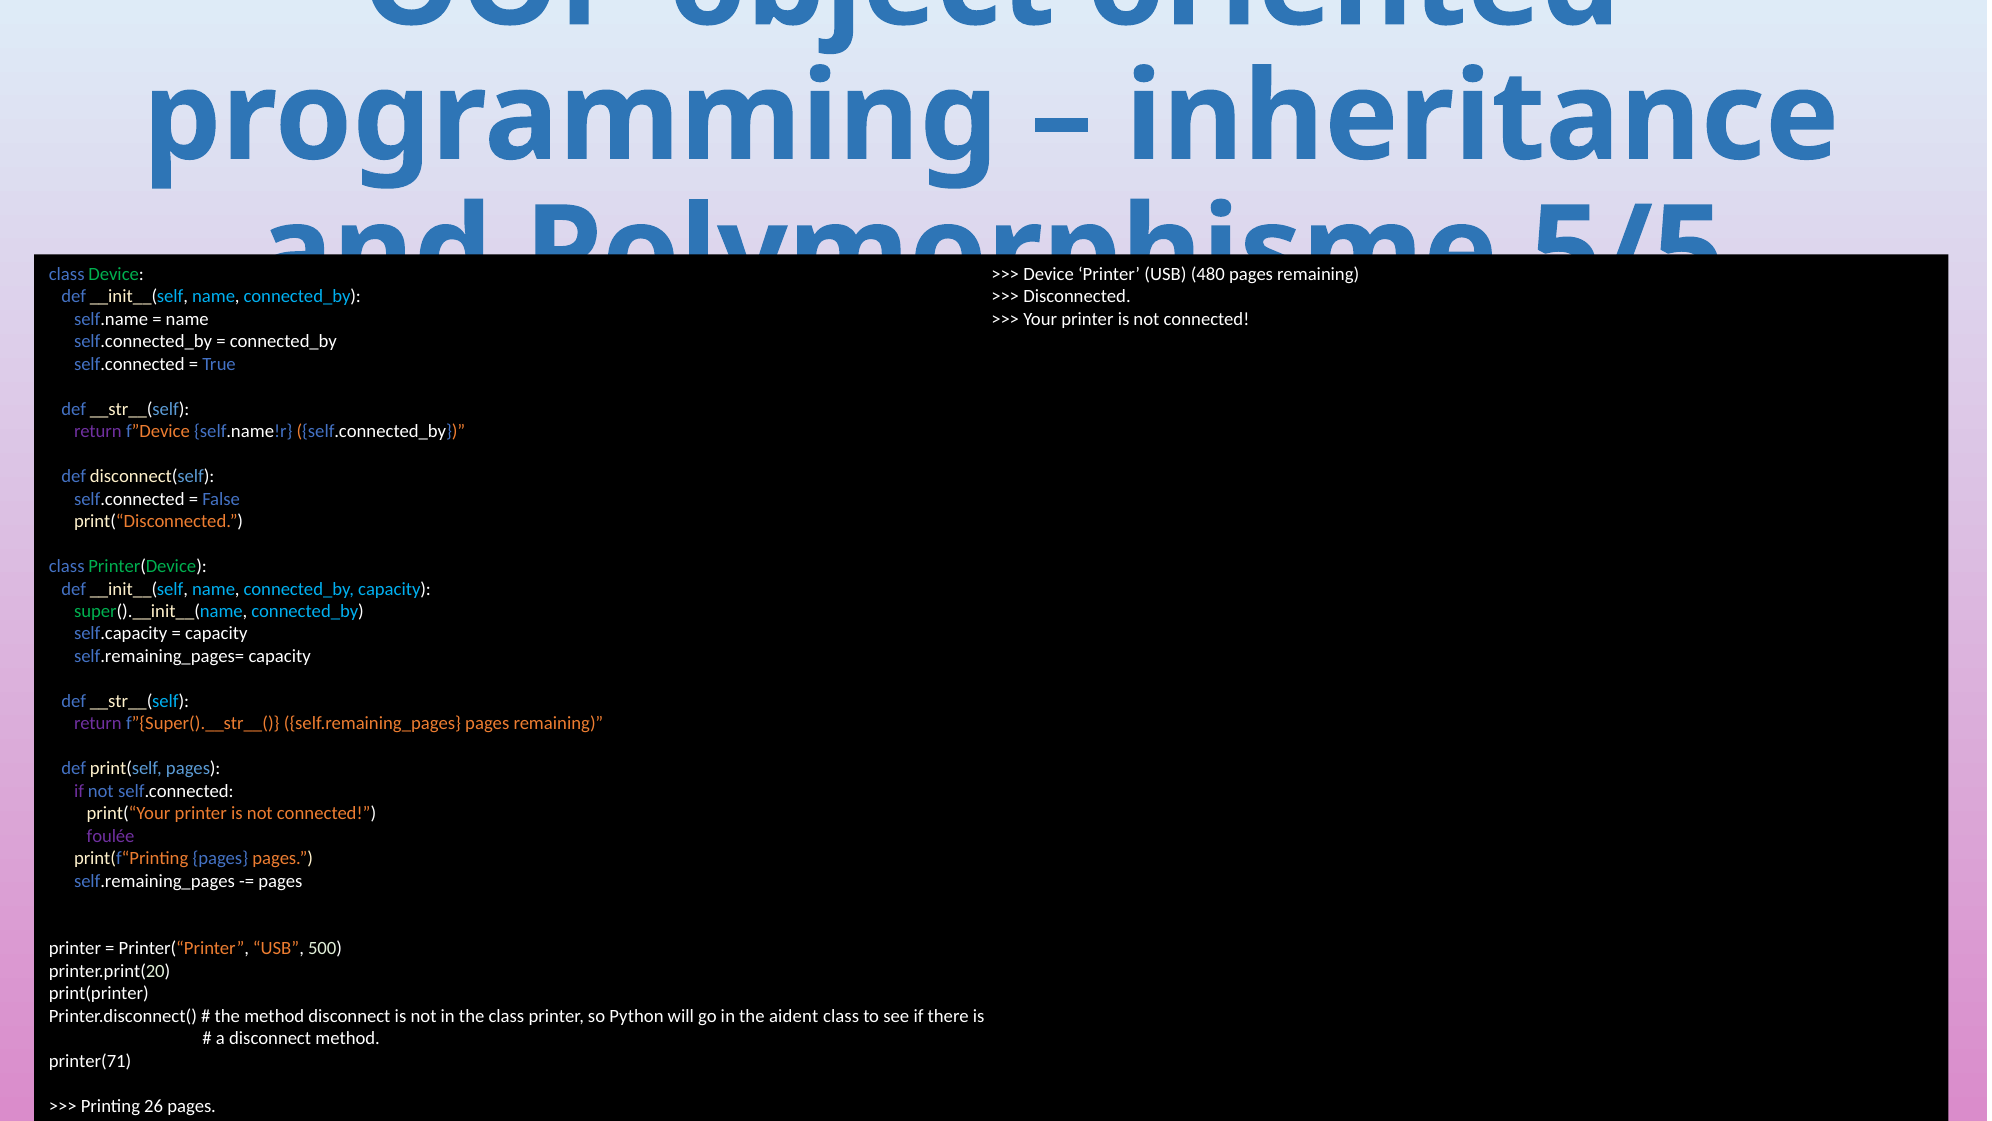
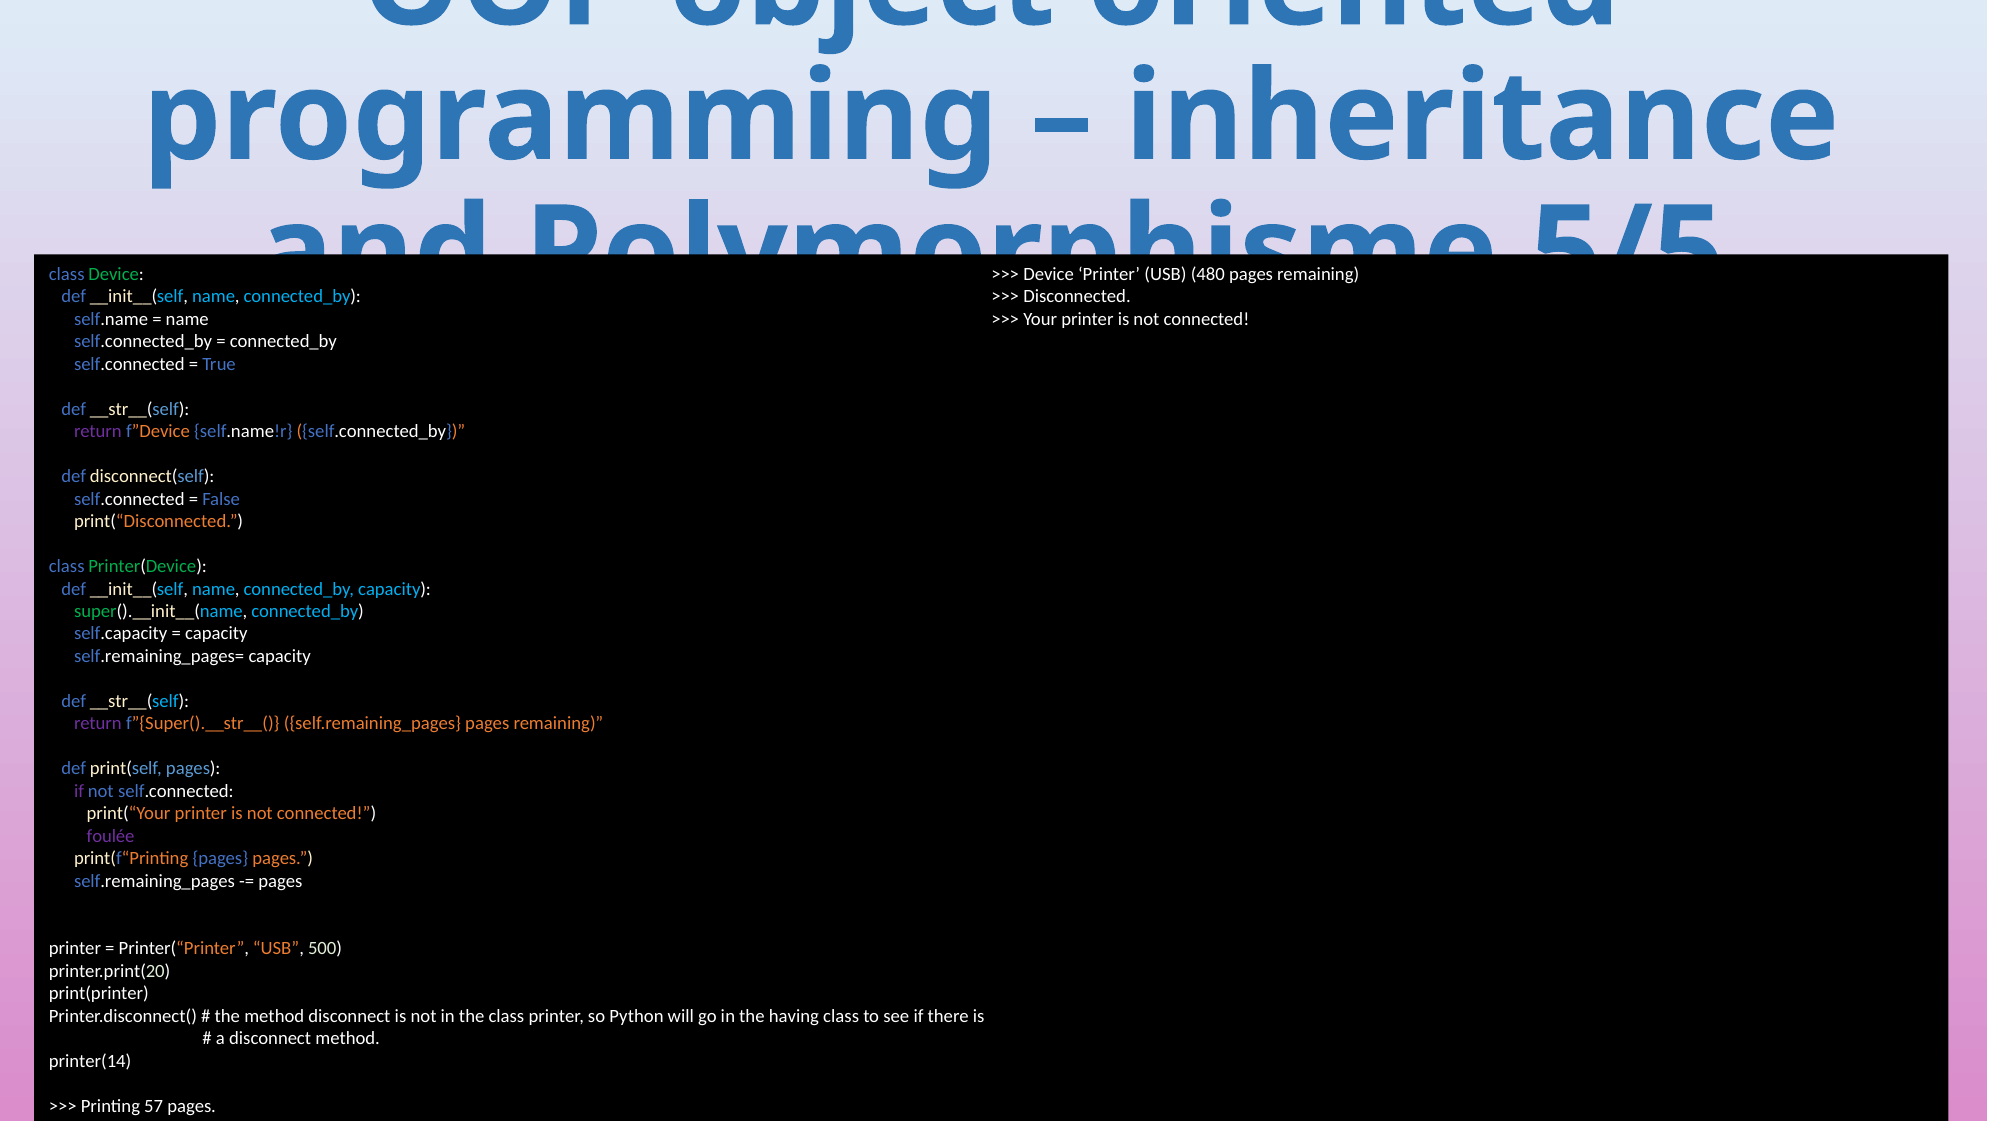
aident: aident -> having
printer(71: printer(71 -> printer(14
26: 26 -> 57
